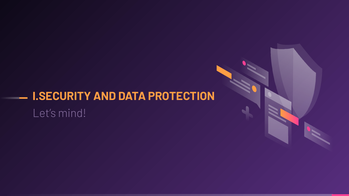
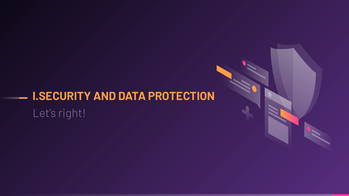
mind: mind -> right
